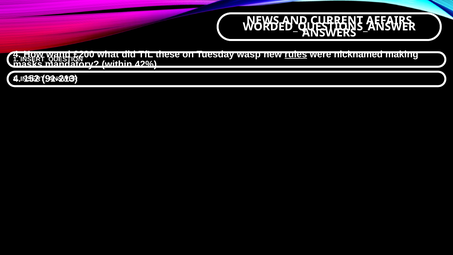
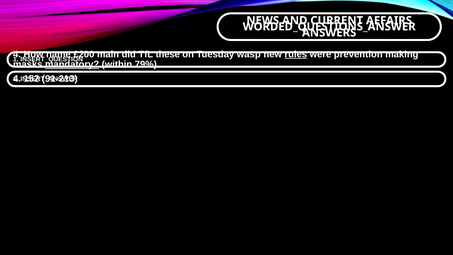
wand: wand -> name
what: what -> main
nicknamed: nicknamed -> prevention
mandatory underline: none -> present
42%: 42% -> 79%
